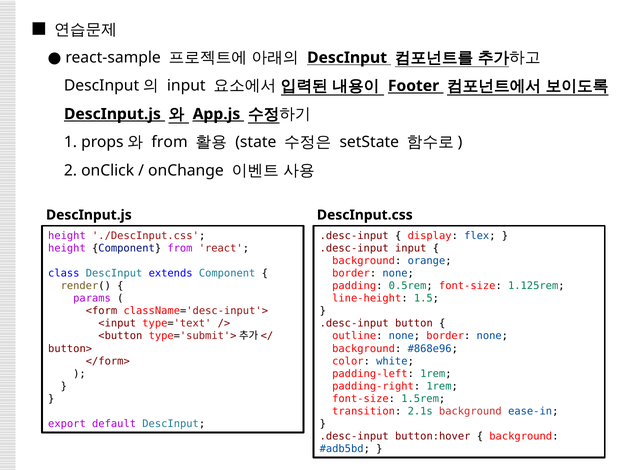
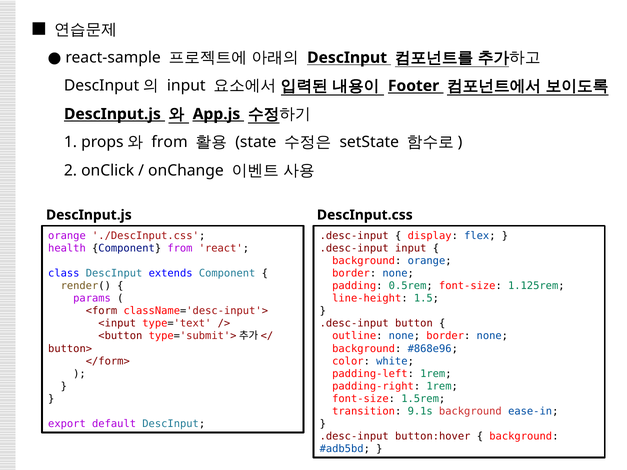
height at (67, 236): height -> orange
height at (67, 248): height -> health
2.1s: 2.1s -> 9.1s
